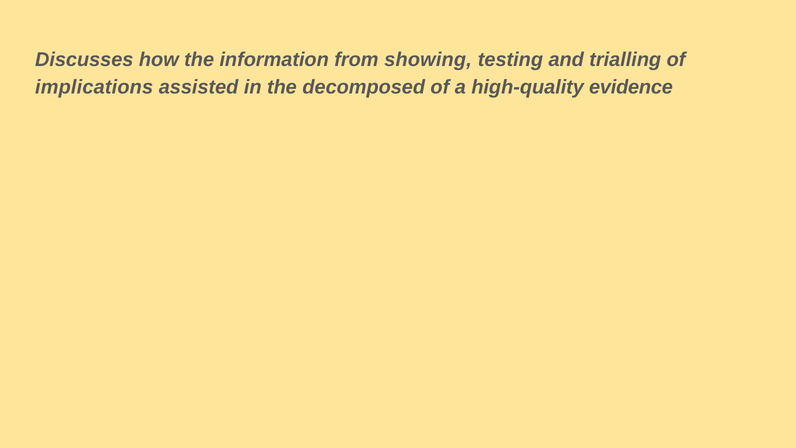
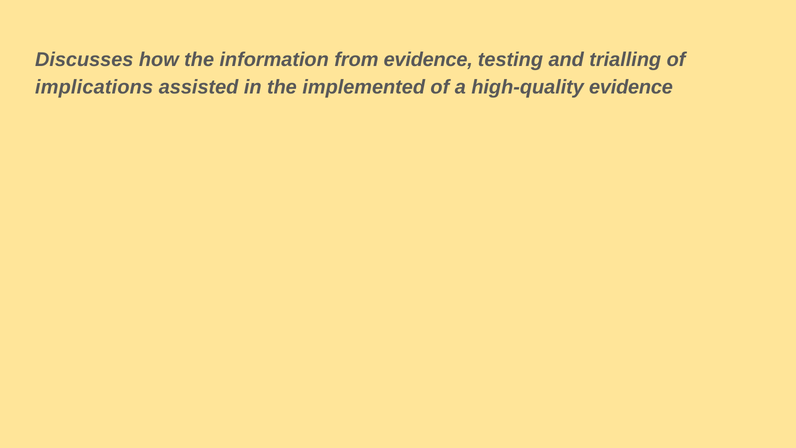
from showing: showing -> evidence
decomposed: decomposed -> implemented
